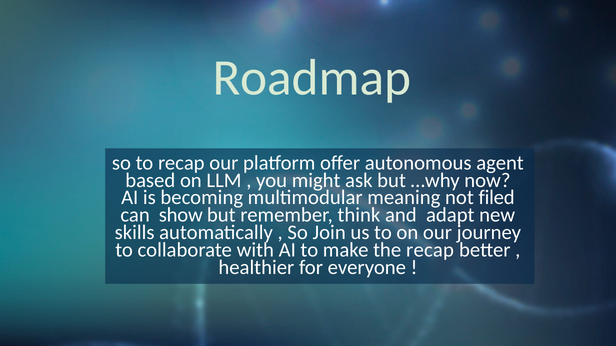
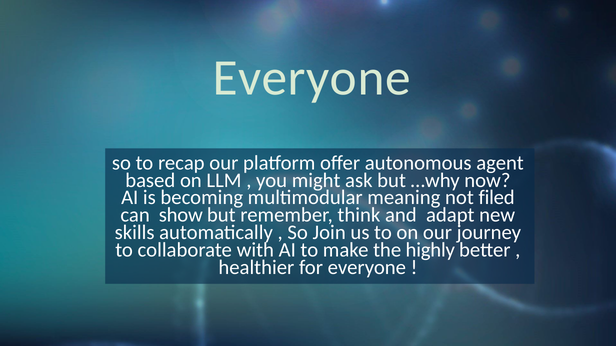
Roadmap at (312, 78): Roadmap -> Everyone
the recap: recap -> highly
